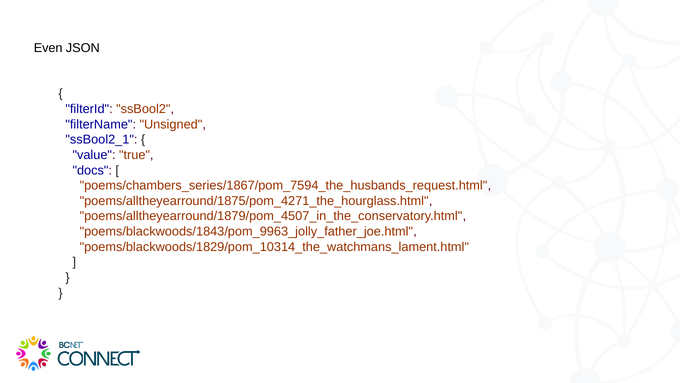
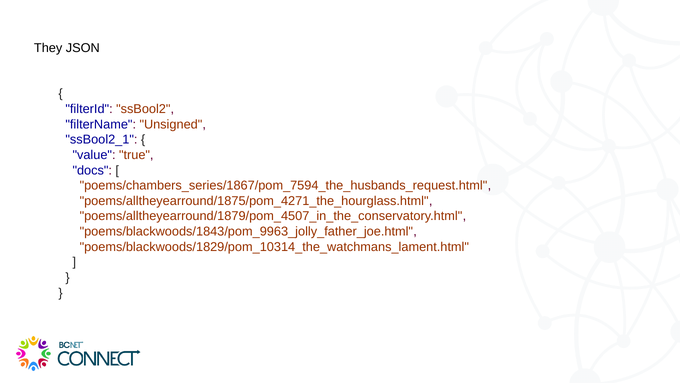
Even: Even -> They
